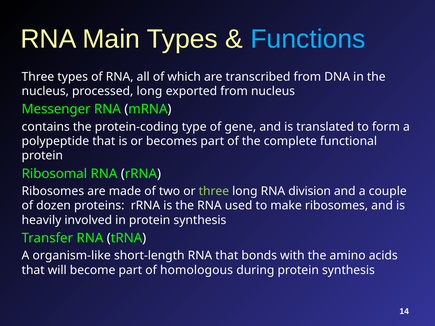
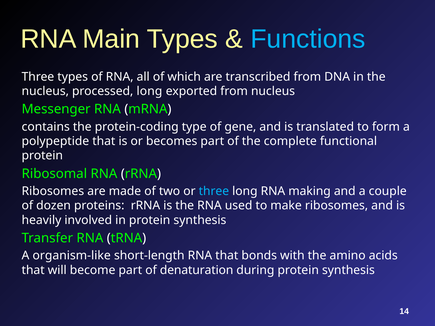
three at (214, 191) colour: light green -> light blue
division: division -> making
homologous: homologous -> denaturation
